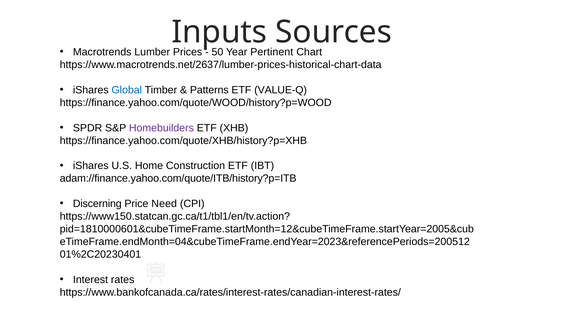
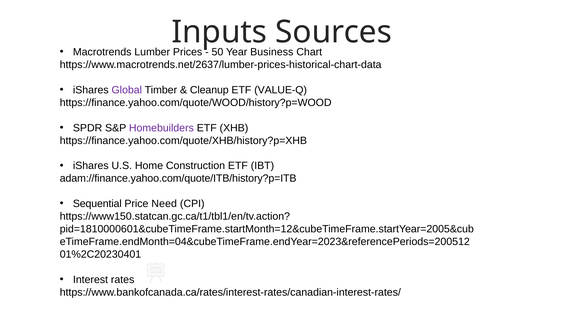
Pertinent: Pertinent -> Business
Global colour: blue -> purple
Patterns: Patterns -> Cleanup
Discerning: Discerning -> Sequential
